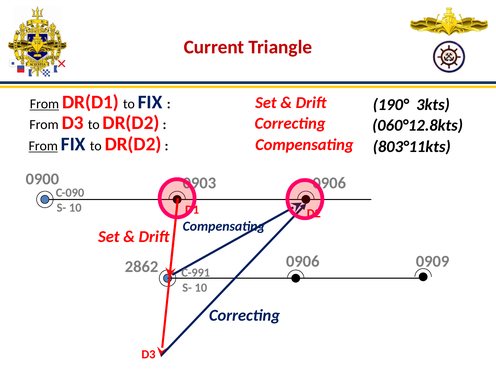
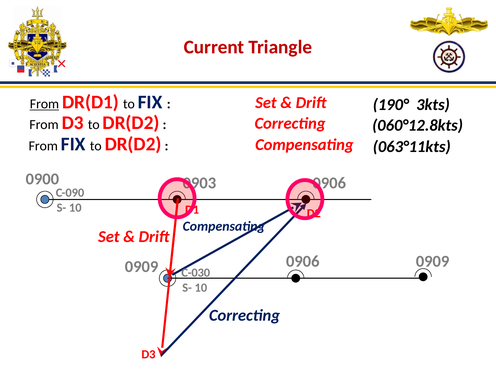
From at (43, 146) underline: present -> none
803°11kts: 803°11kts -> 063°11kts
2862 at (142, 267): 2862 -> 0909
C-991: C-991 -> C-030
